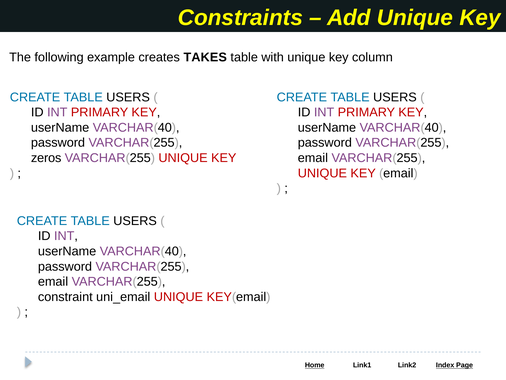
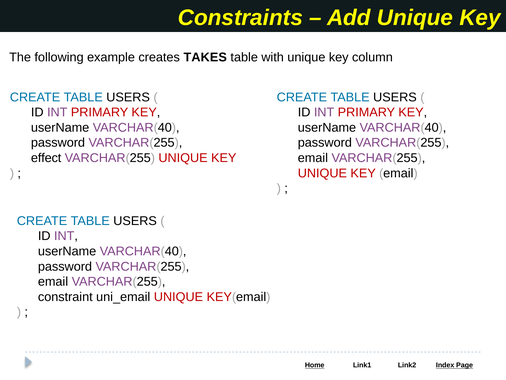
zeros: zeros -> effect
